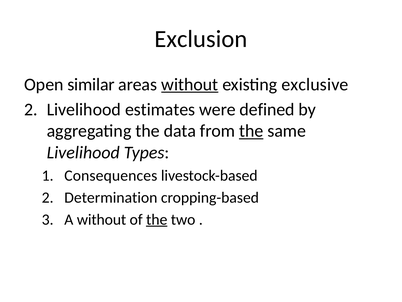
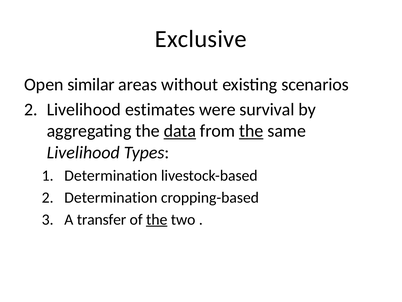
Exclusion: Exclusion -> Exclusive
without at (190, 84) underline: present -> none
exclusive: exclusive -> scenarios
defined: defined -> survival
data underline: none -> present
Consequences at (111, 175): Consequences -> Determination
A without: without -> transfer
